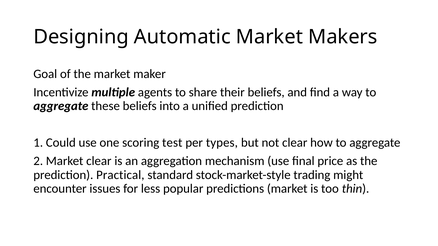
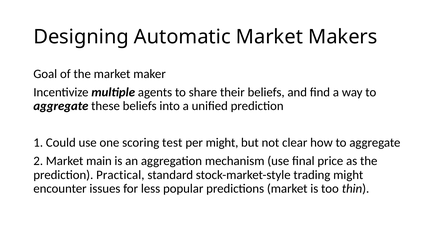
per types: types -> might
Market clear: clear -> main
